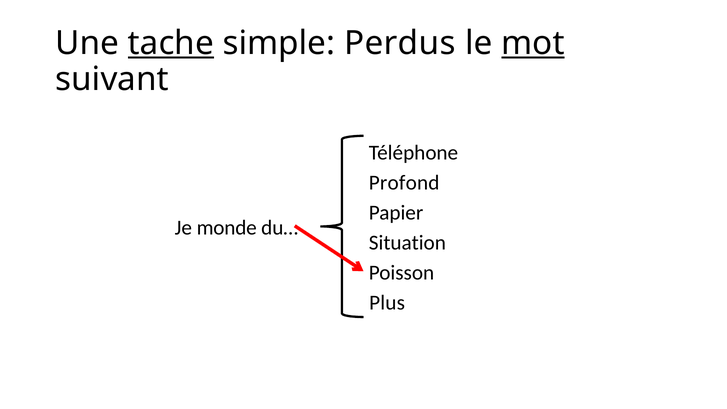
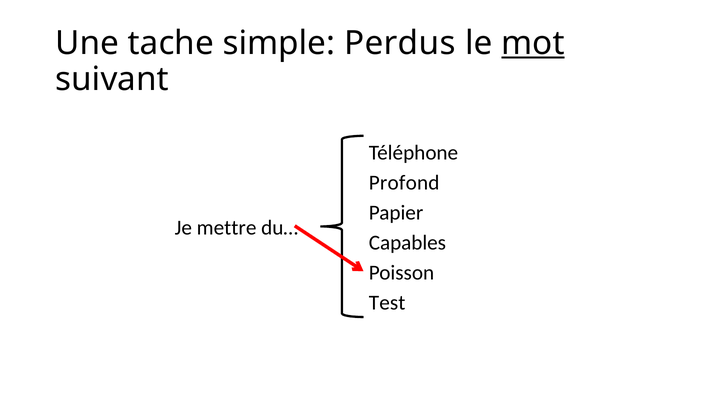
tache underline: present -> none
monde: monde -> mettre
Situation: Situation -> Capables
Plus: Plus -> Test
